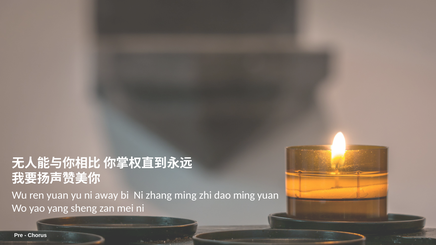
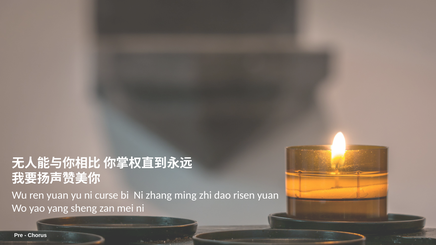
away: away -> curse
dao ming: ming -> risen
